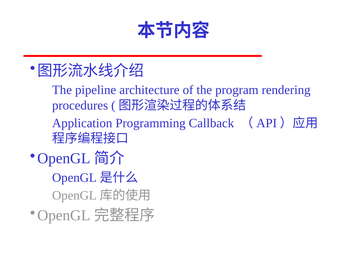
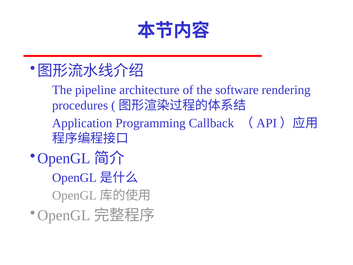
program: program -> software
